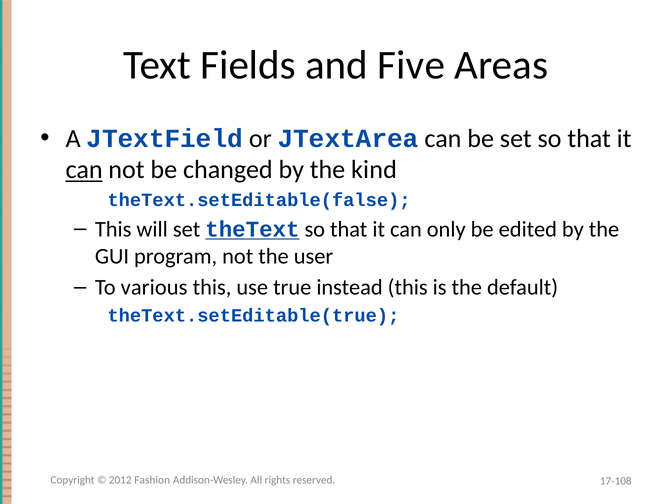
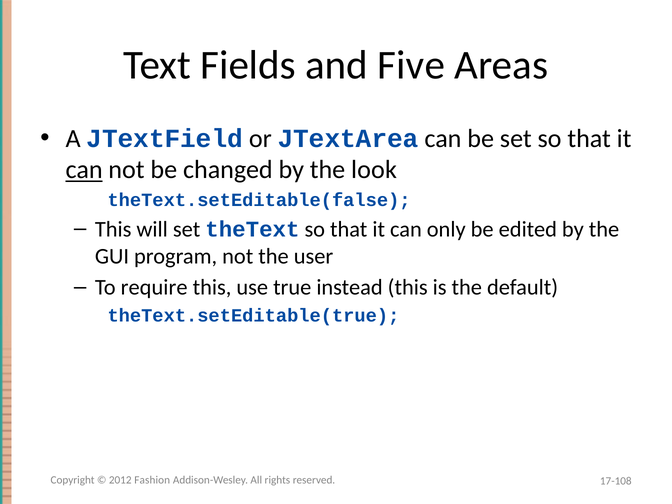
kind: kind -> look
theText underline: present -> none
various: various -> require
